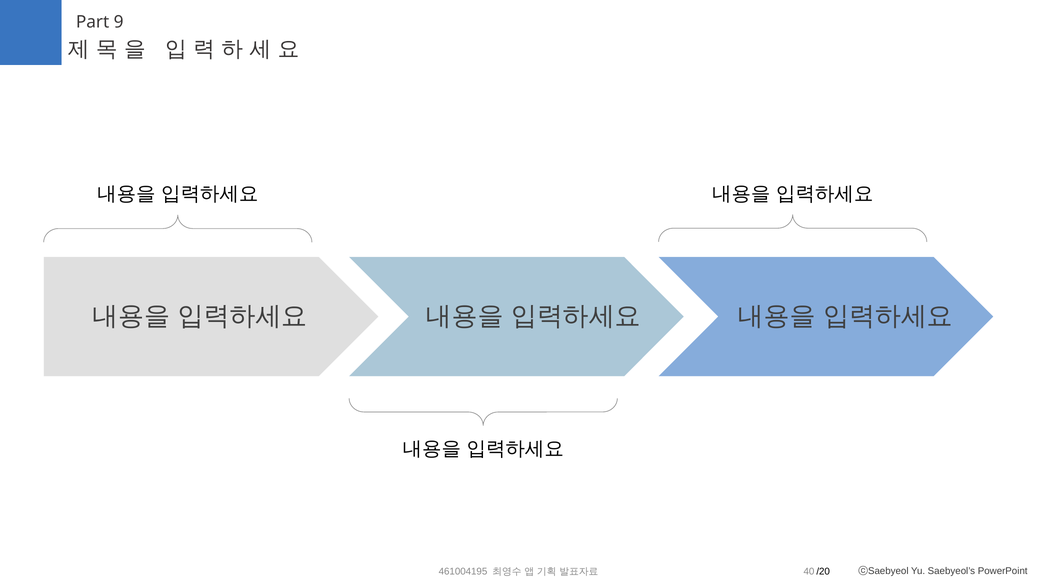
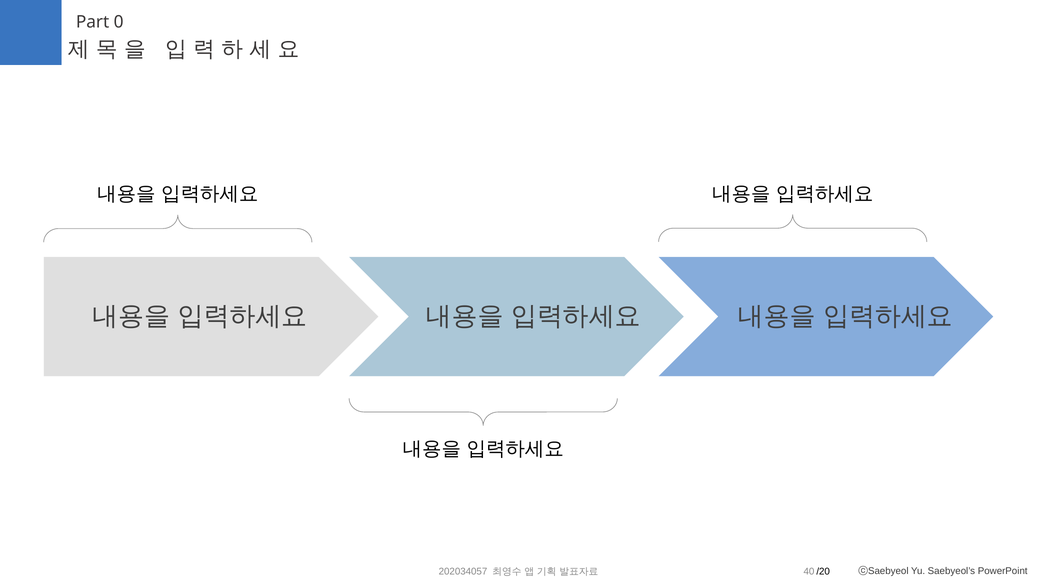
9: 9 -> 0
461004195: 461004195 -> 202034057
